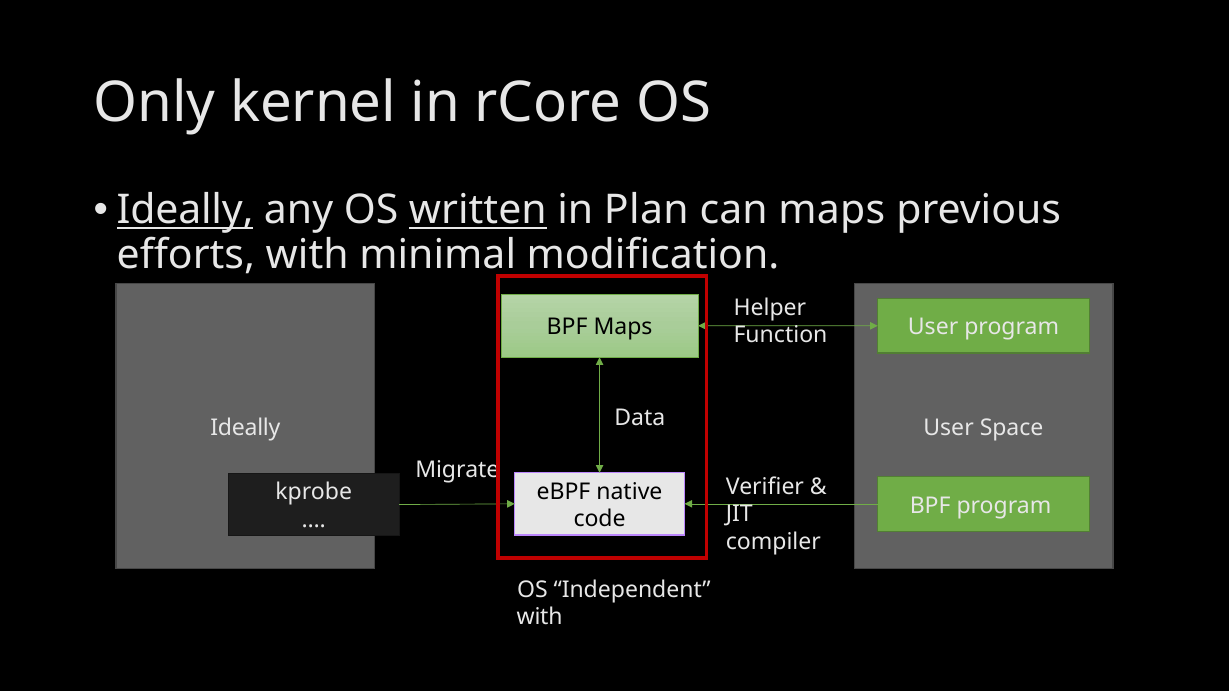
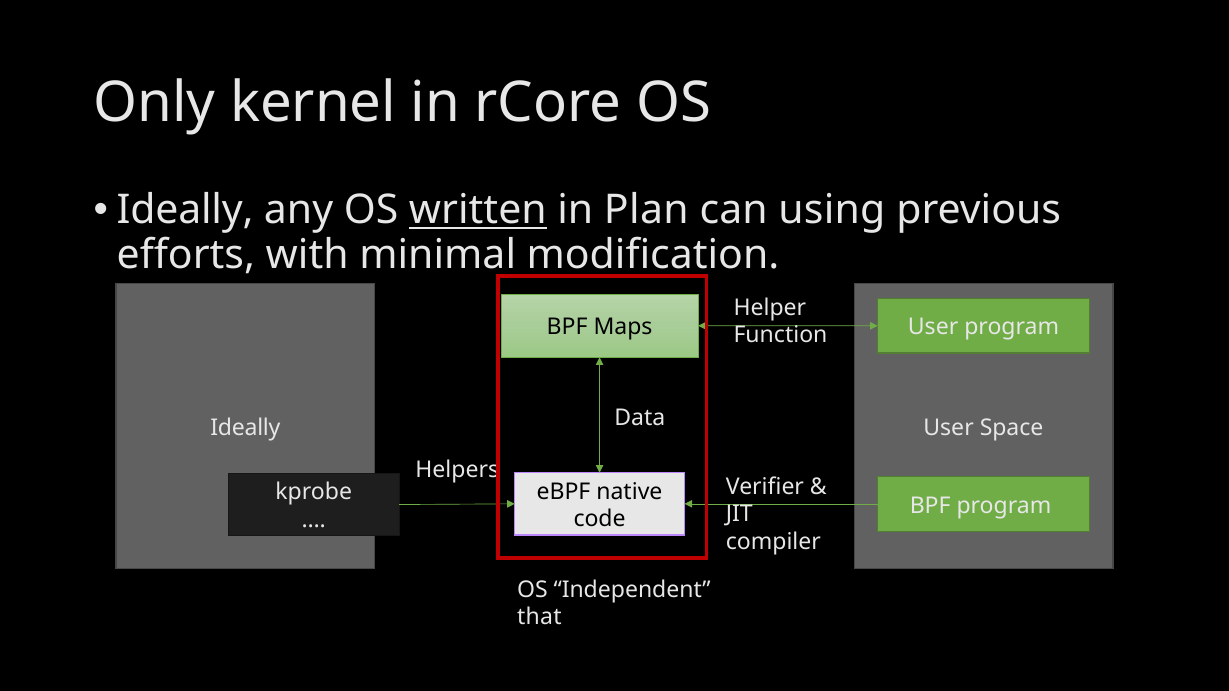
Ideally at (185, 211) underline: present -> none
can maps: maps -> using
Migrate: Migrate -> Helpers
with at (540, 617): with -> that
